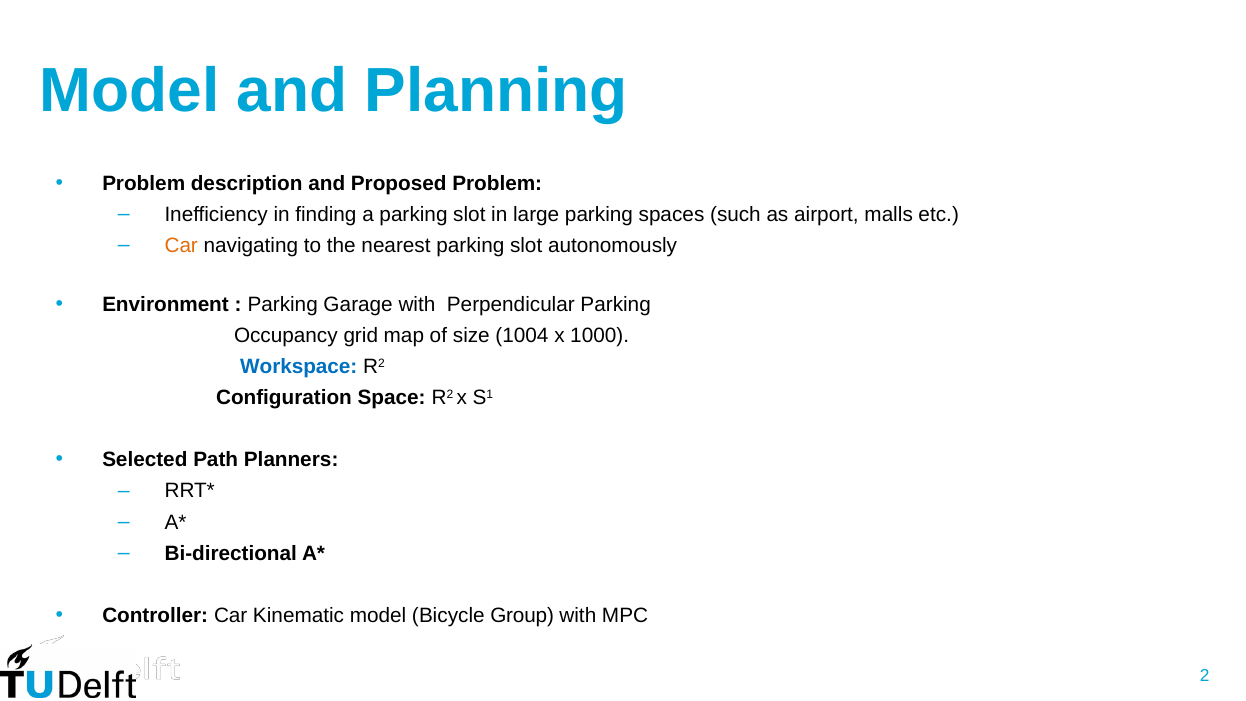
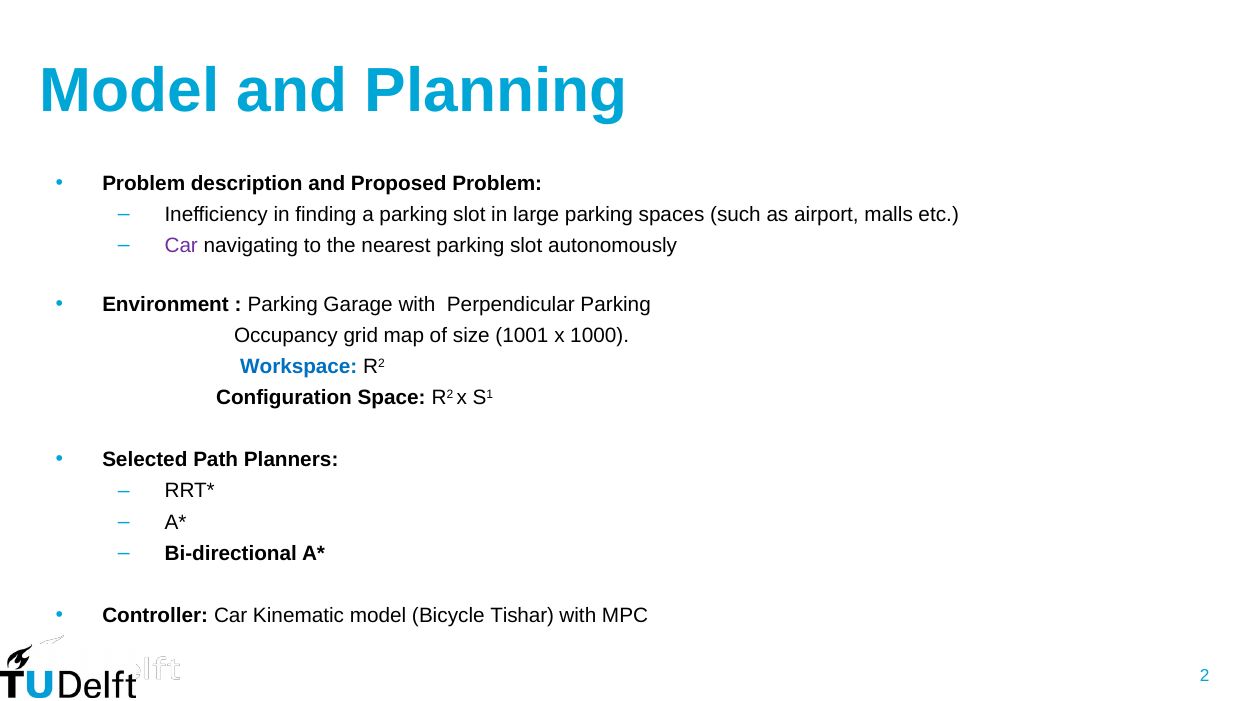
Car at (181, 246) colour: orange -> purple
1004: 1004 -> 1001
Group: Group -> Tishar
